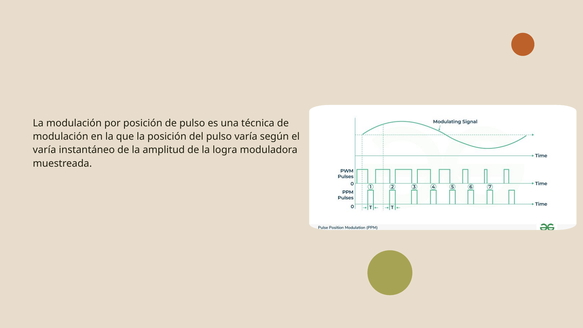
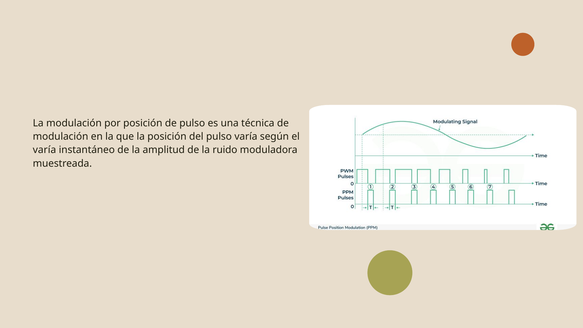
logra: logra -> ruido
